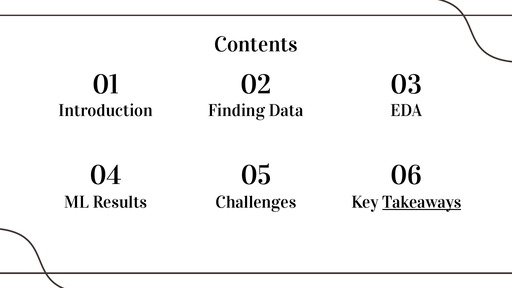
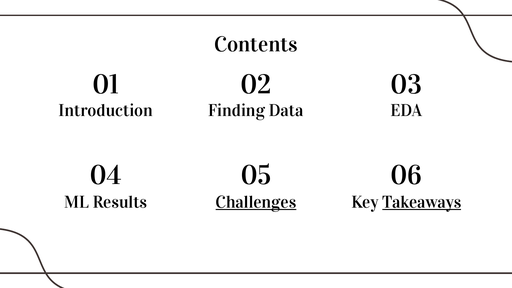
Challenges underline: none -> present
